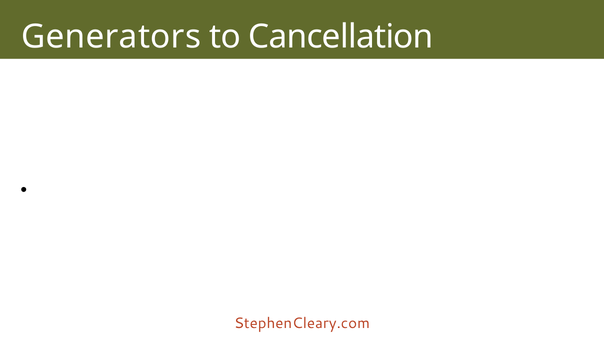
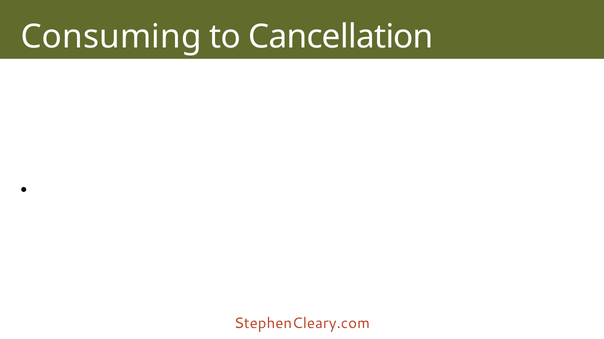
Generators: Generators -> Consuming
